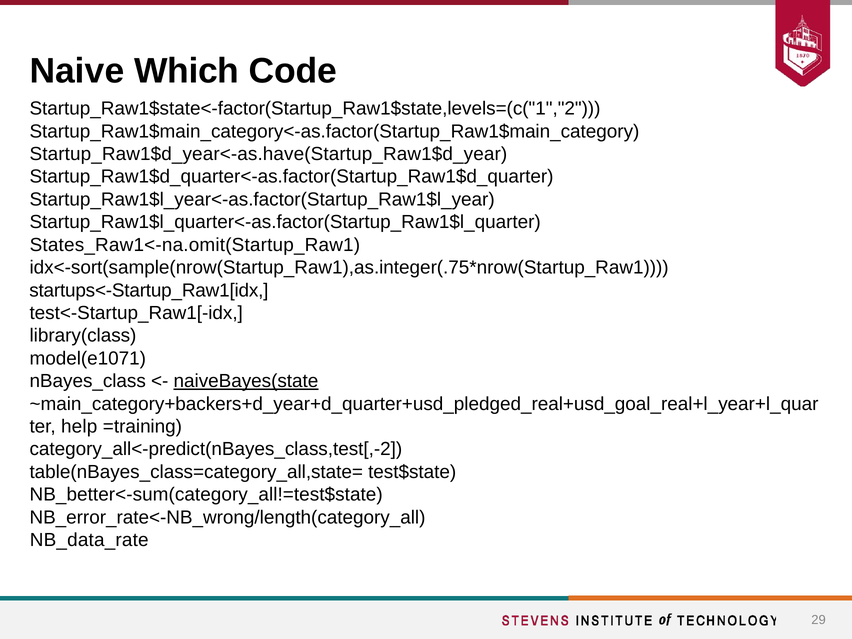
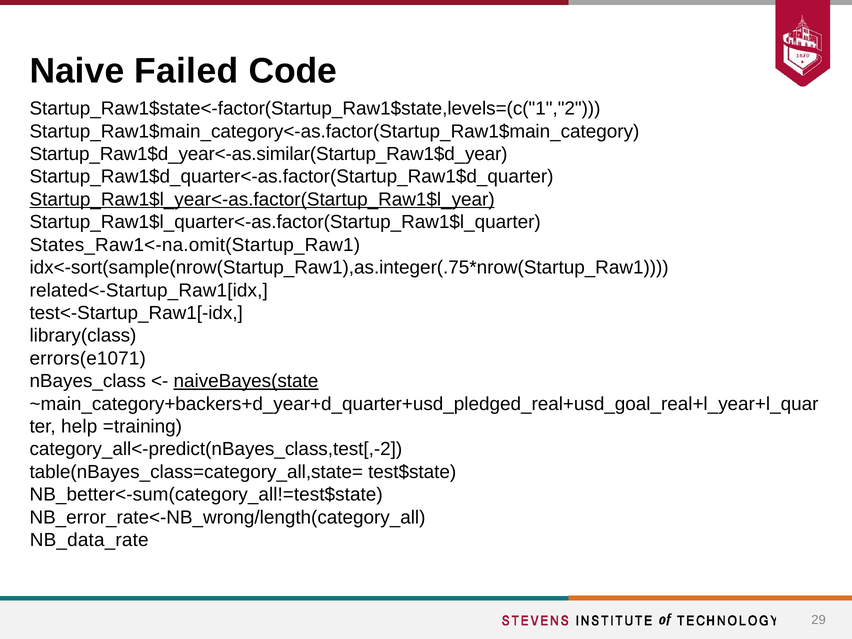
Which: Which -> Failed
Startup_Raw1$d_year<-as.have(Startup_Raw1$d_year: Startup_Raw1$d_year<-as.have(Startup_Raw1$d_year -> Startup_Raw1$d_year<-as.similar(Startup_Raw1$d_year
Startup_Raw1$l_year<-as.factor(Startup_Raw1$l_year underline: none -> present
startups<-Startup_Raw1[idx: startups<-Startup_Raw1[idx -> related<-Startup_Raw1[idx
model(e1071: model(e1071 -> errors(e1071
